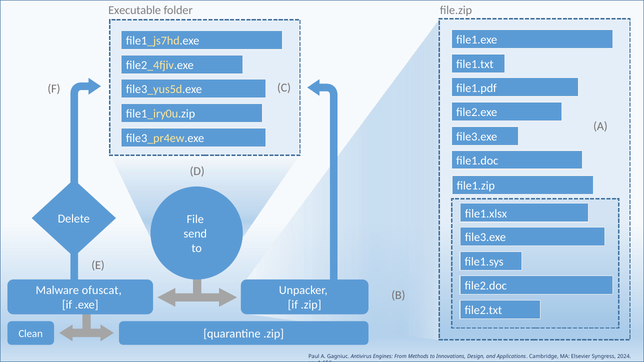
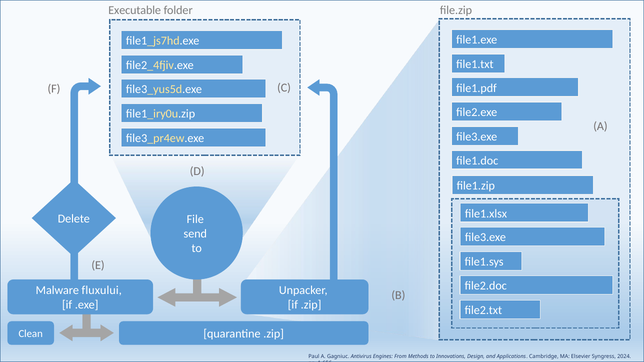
ofuscat: ofuscat -> fluxului
